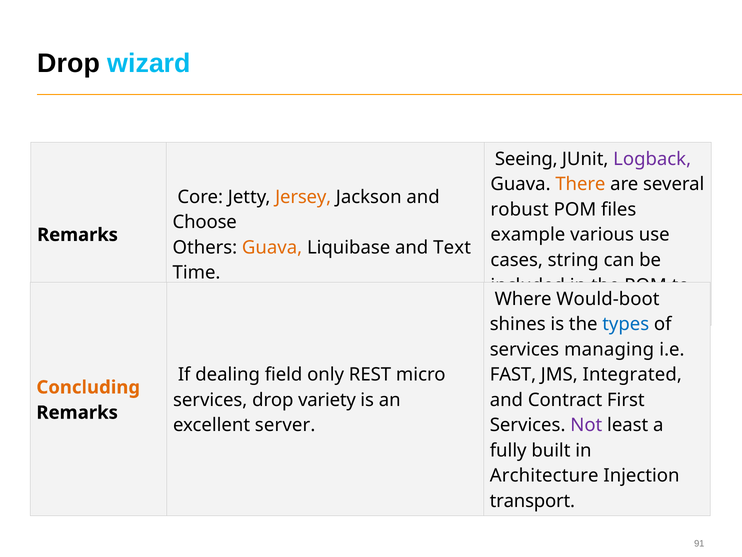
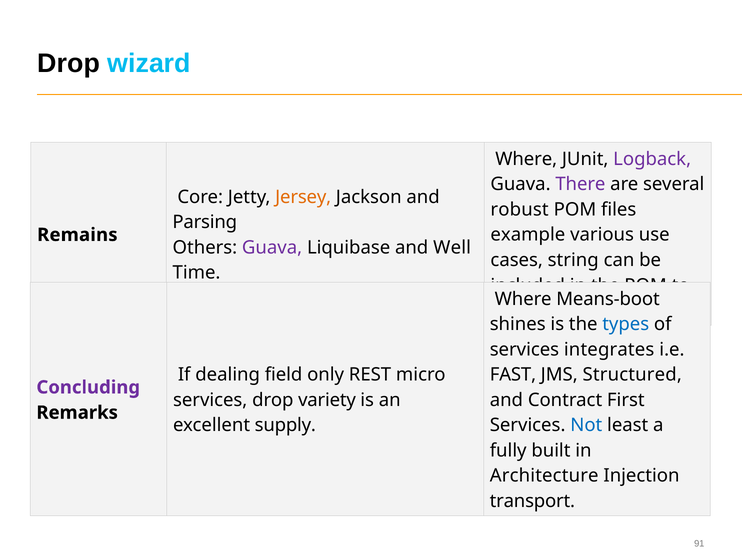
Seeing at (526, 159): Seeing -> Where
There colour: orange -> purple
Choose: Choose -> Parsing
Remarks at (78, 235): Remarks -> Remains
Guava at (272, 247) colour: orange -> purple
Text: Text -> Well
Would-boot: Would-boot -> Means-boot
managing: managing -> integrates
Integrated: Integrated -> Structured
Concluding colour: orange -> purple
server: server -> supply
Not colour: purple -> blue
